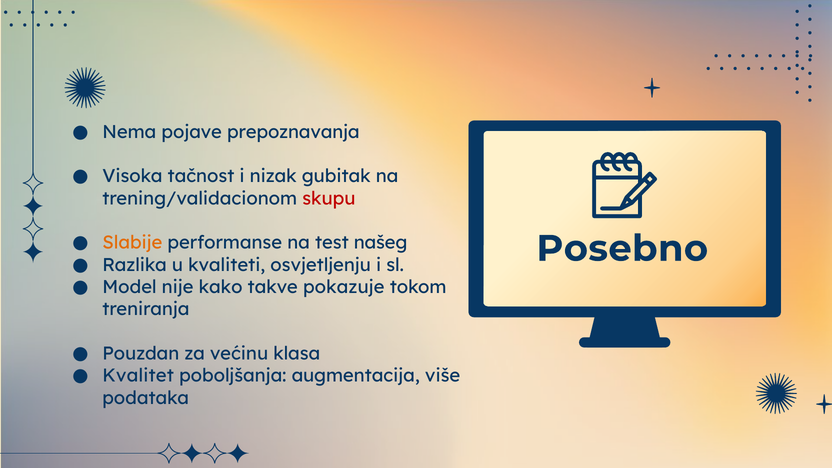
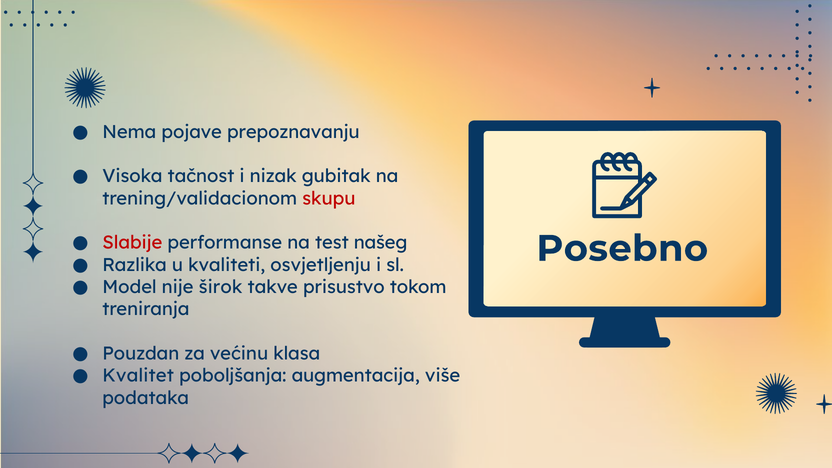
prepoznavanja: prepoznavanja -> prepoznavanju
Slabije colour: orange -> red
kako: kako -> širok
pokazuje: pokazuje -> prisustvo
